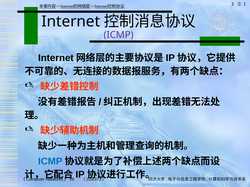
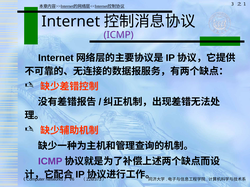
ICMP at (50, 162) colour: blue -> purple
